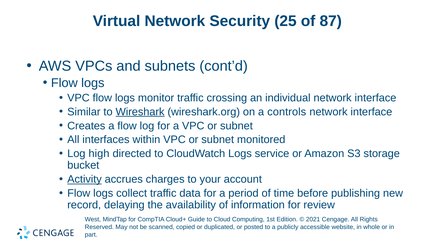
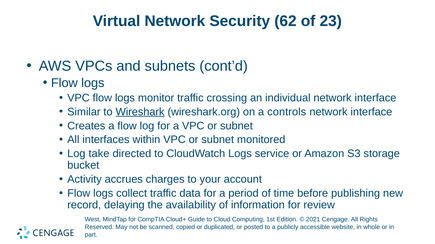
25: 25 -> 62
87: 87 -> 23
high: high -> take
Activity underline: present -> none
